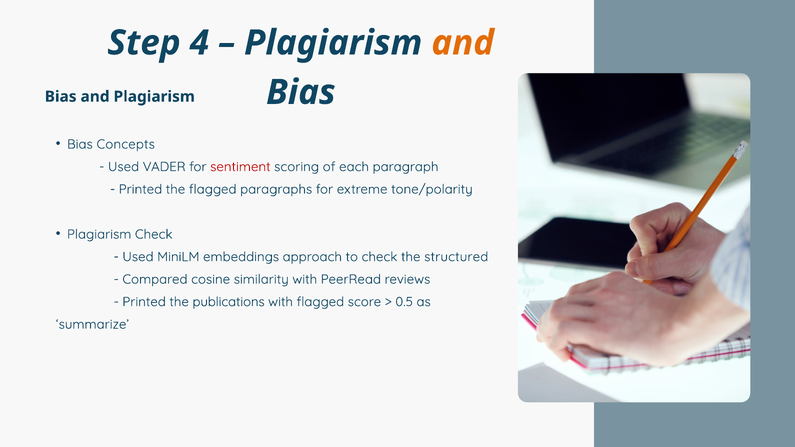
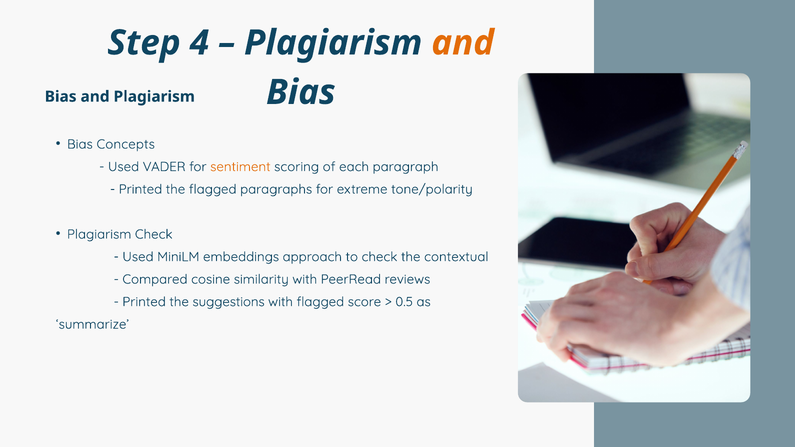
sentiment colour: red -> orange
structured: structured -> contextual
publications: publications -> suggestions
